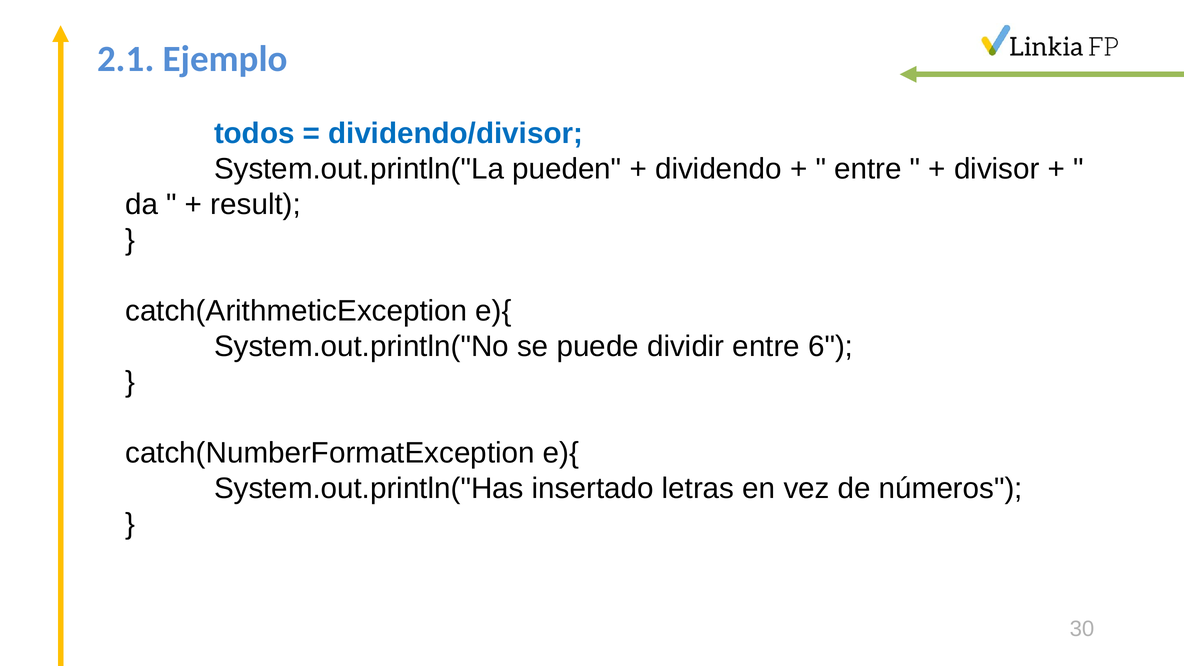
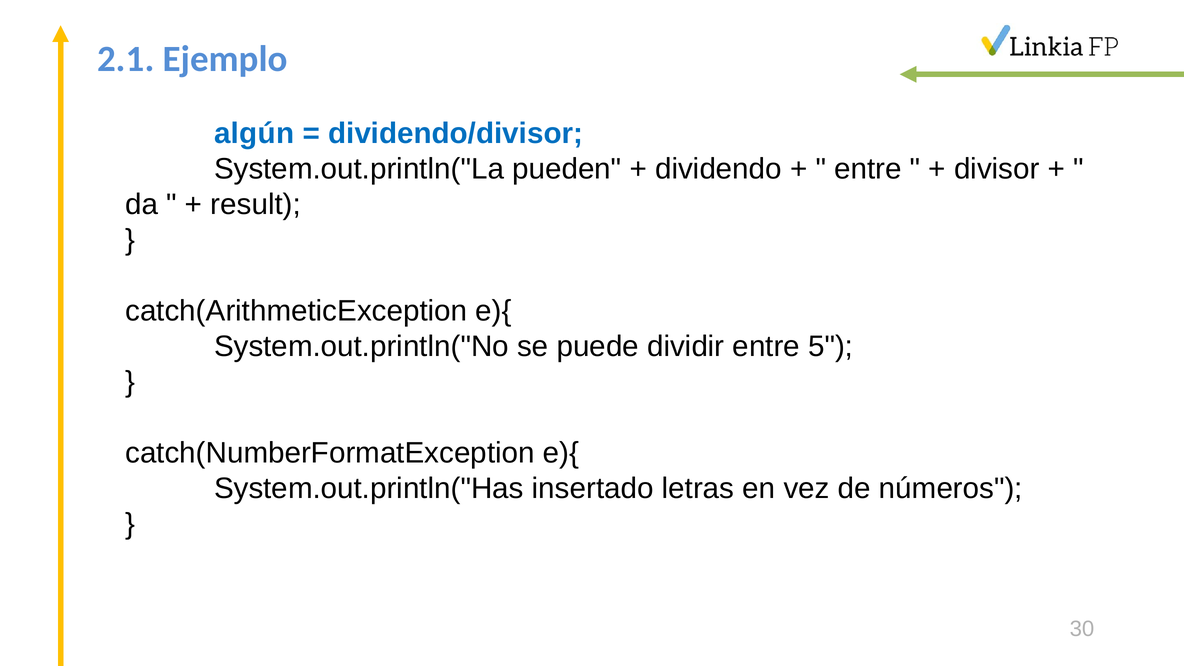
todos: todos -> algún
6: 6 -> 5
